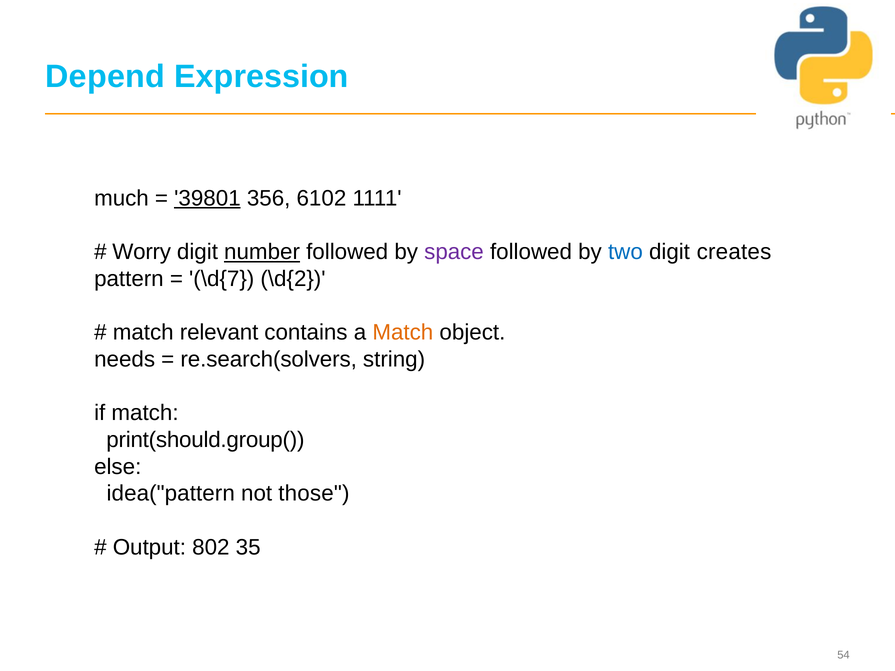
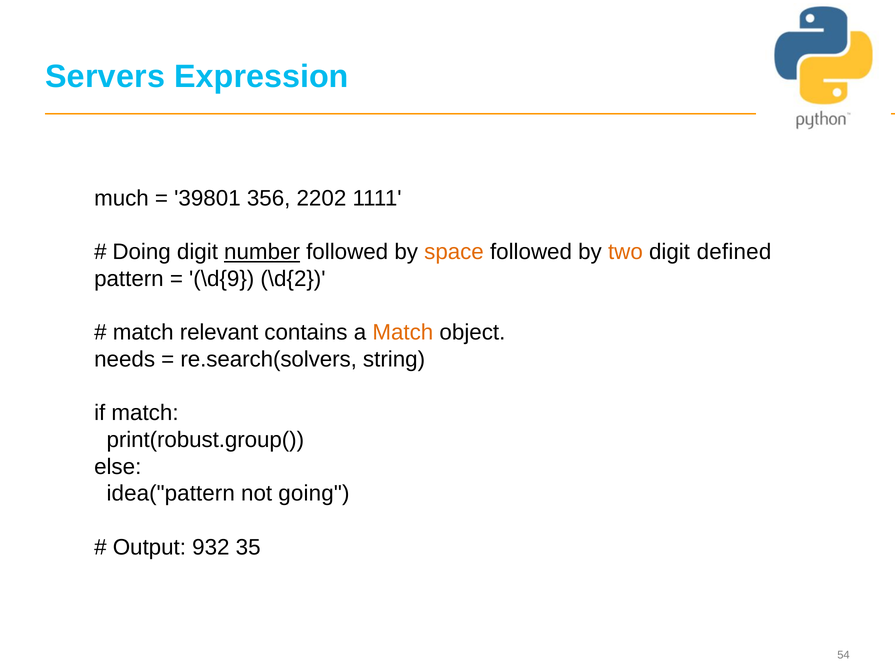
Depend: Depend -> Servers
39801 underline: present -> none
6102: 6102 -> 2202
Worry: Worry -> Doing
space colour: purple -> orange
two colour: blue -> orange
creates: creates -> defined
\d{7: \d{7 -> \d{9
print(should.group(: print(should.group( -> print(robust.group(
those: those -> going
802: 802 -> 932
